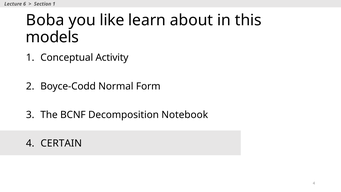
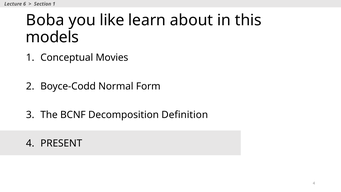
Activity: Activity -> Movies
Notebook: Notebook -> Definition
CERTAIN: CERTAIN -> PRESENT
